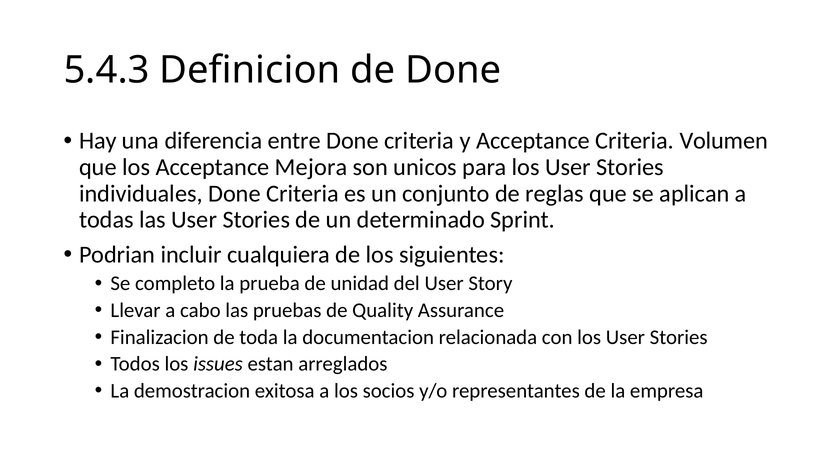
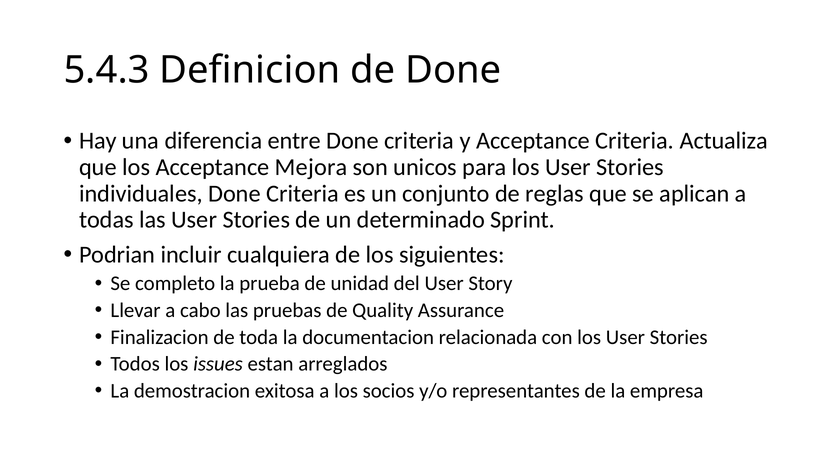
Volumen: Volumen -> Actualiza
